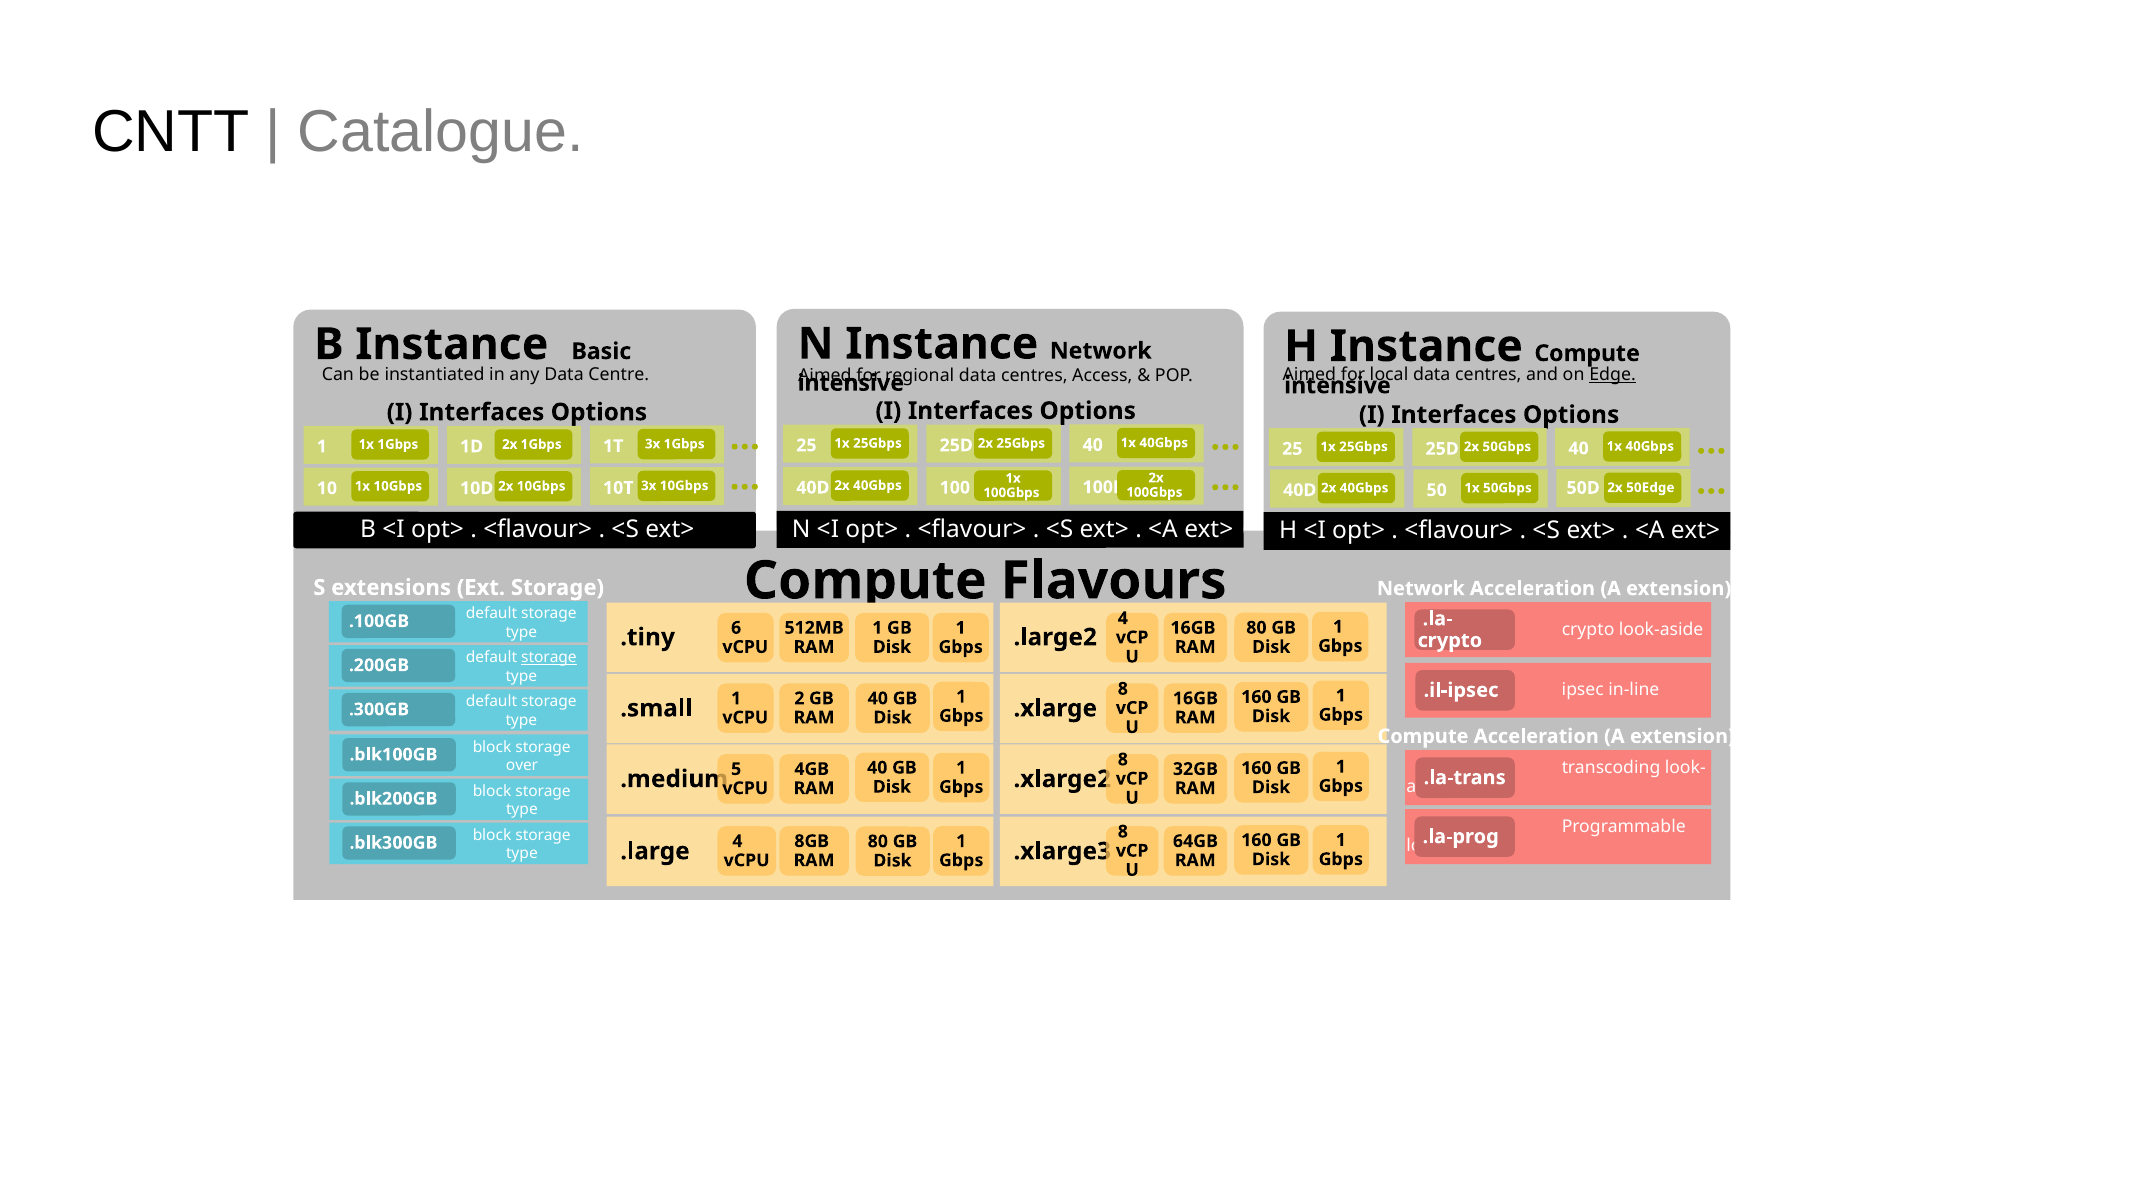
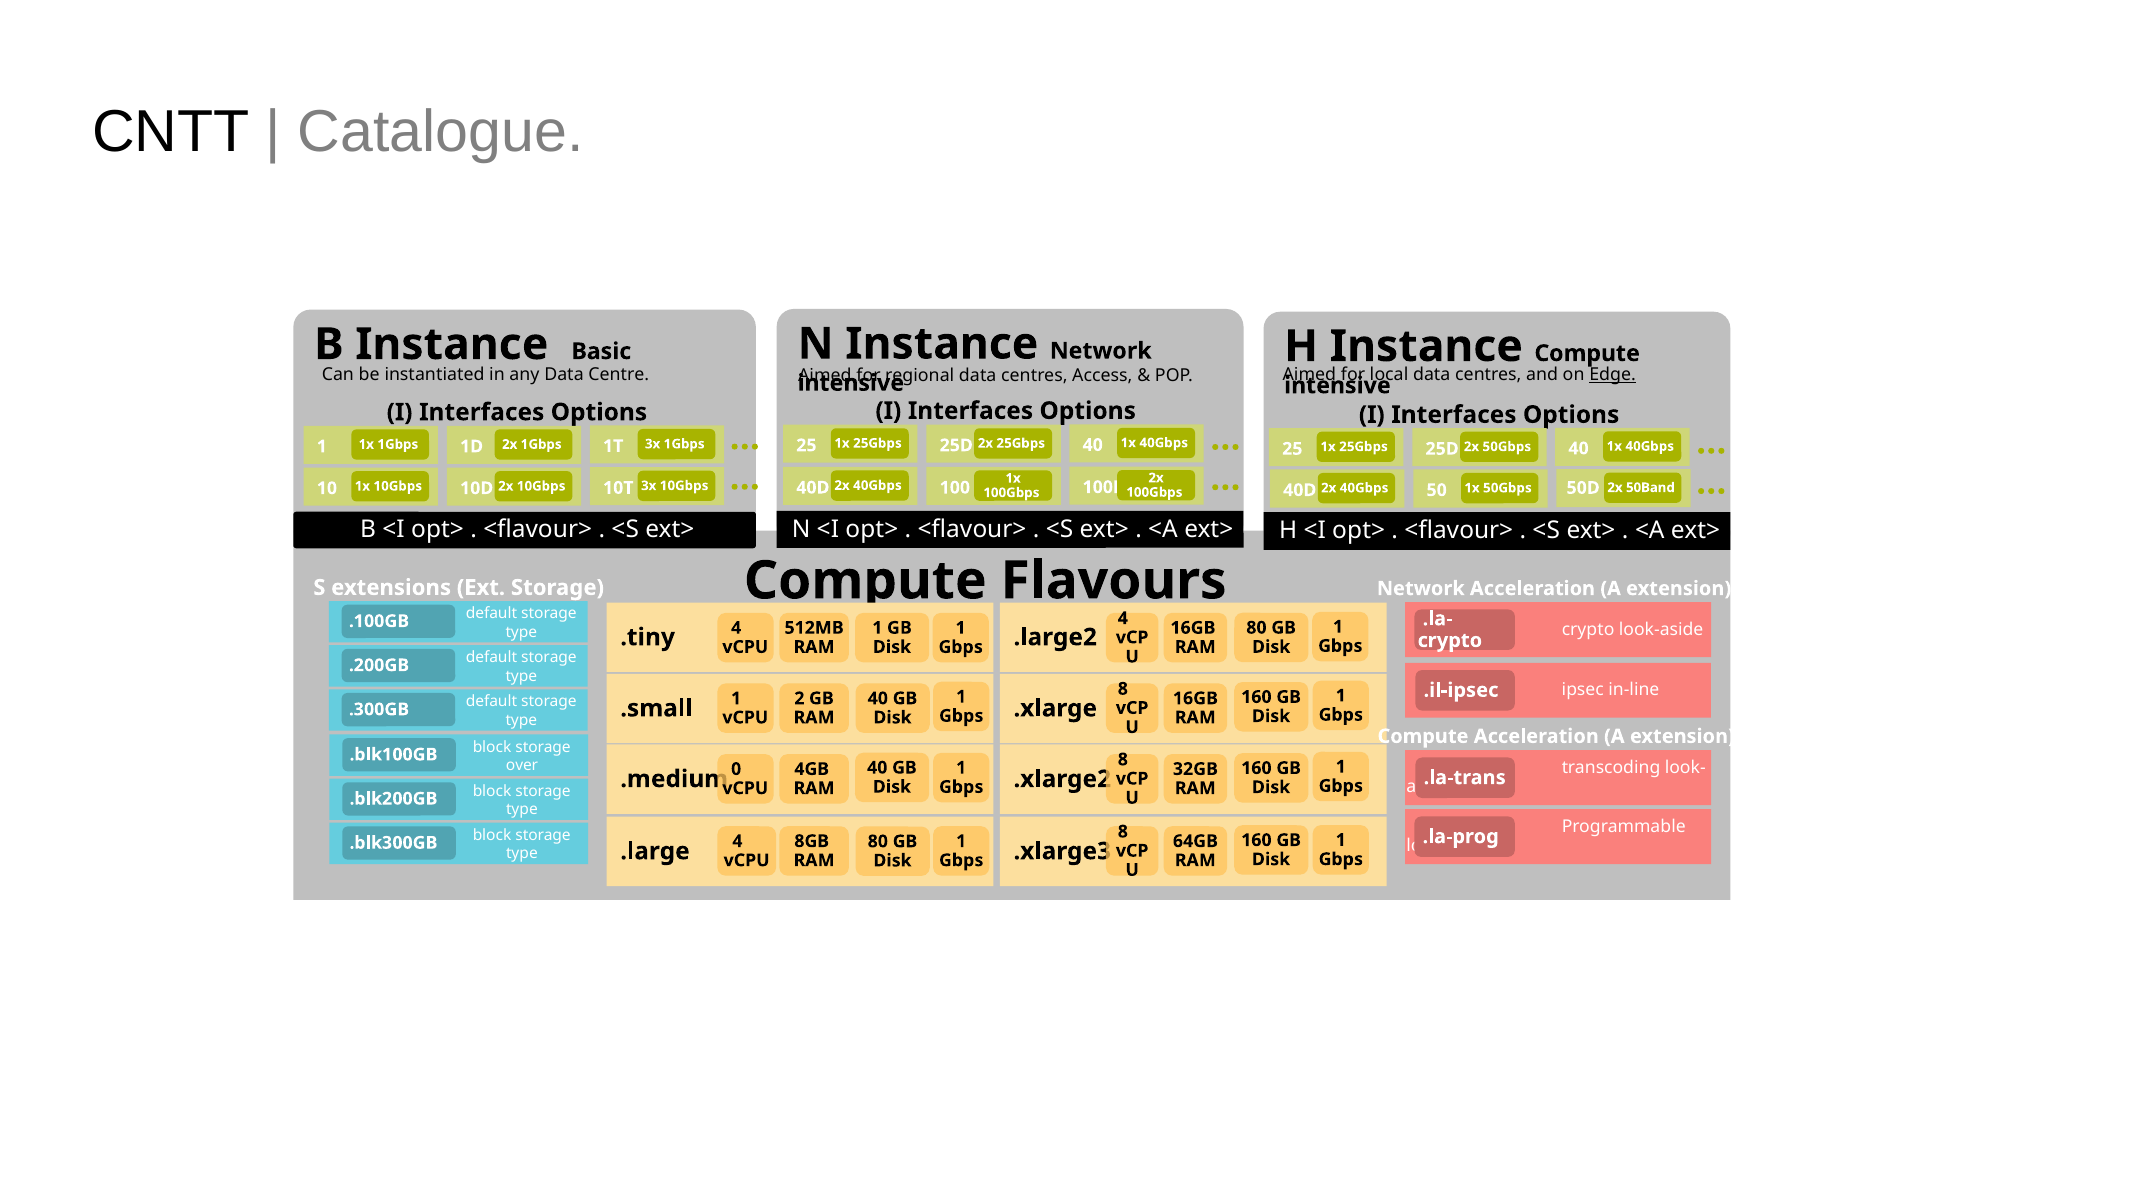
50Edge: 50Edge -> 50Band
.tiny 6: 6 -> 4
storage at (549, 657) underline: present -> none
5: 5 -> 0
